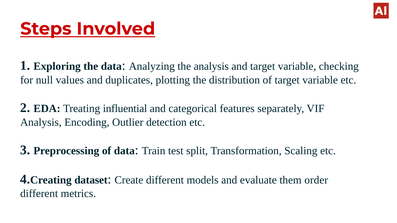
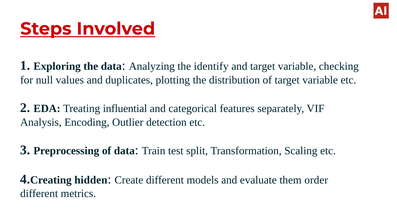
the analysis: analysis -> identify
dataset: dataset -> hidden
